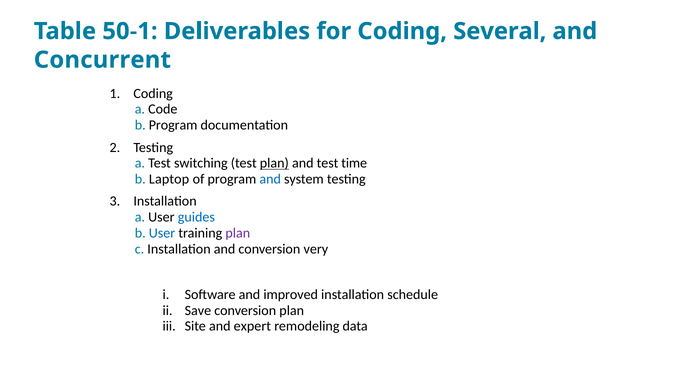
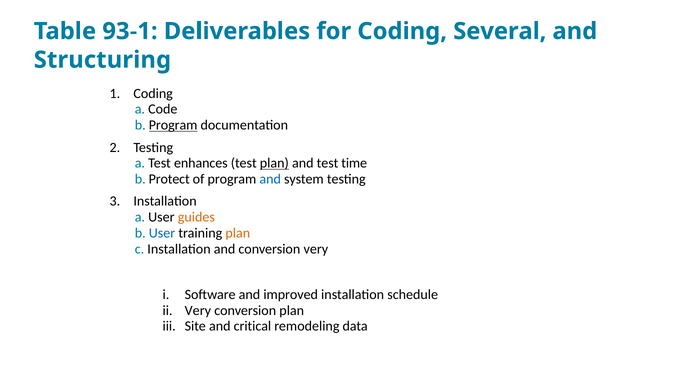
50-1: 50-1 -> 93-1
Concurrent: Concurrent -> Structuring
Program at (173, 125) underline: none -> present
switching: switching -> enhances
Laptop: Laptop -> Protect
guides colour: blue -> orange
plan at (238, 233) colour: purple -> orange
Save at (198, 310): Save -> Very
expert: expert -> critical
